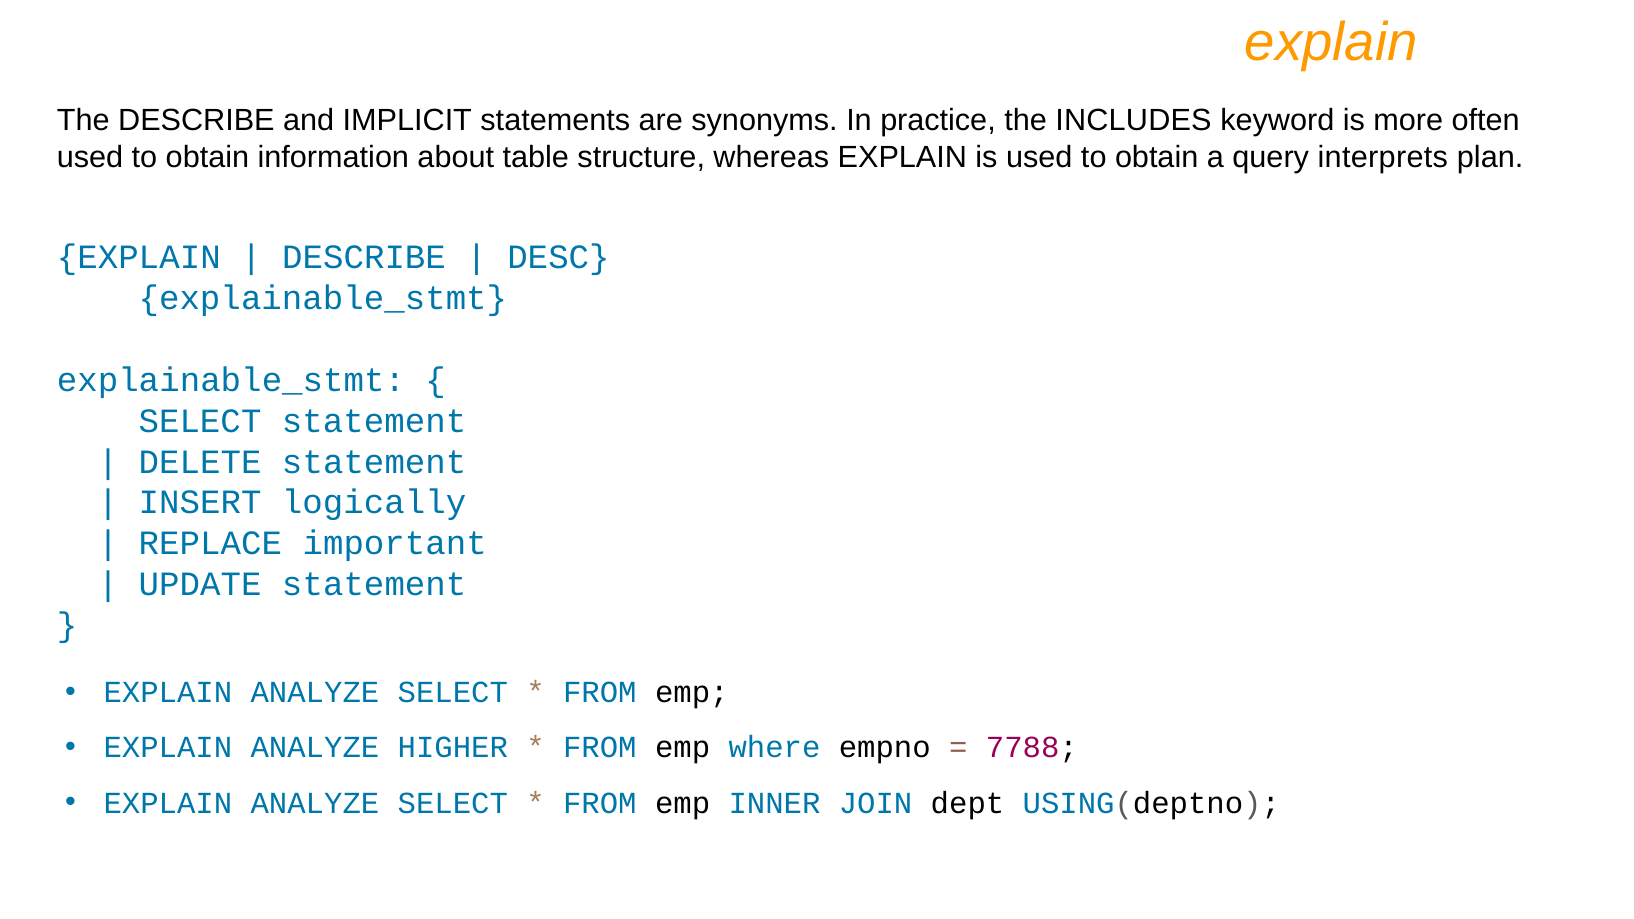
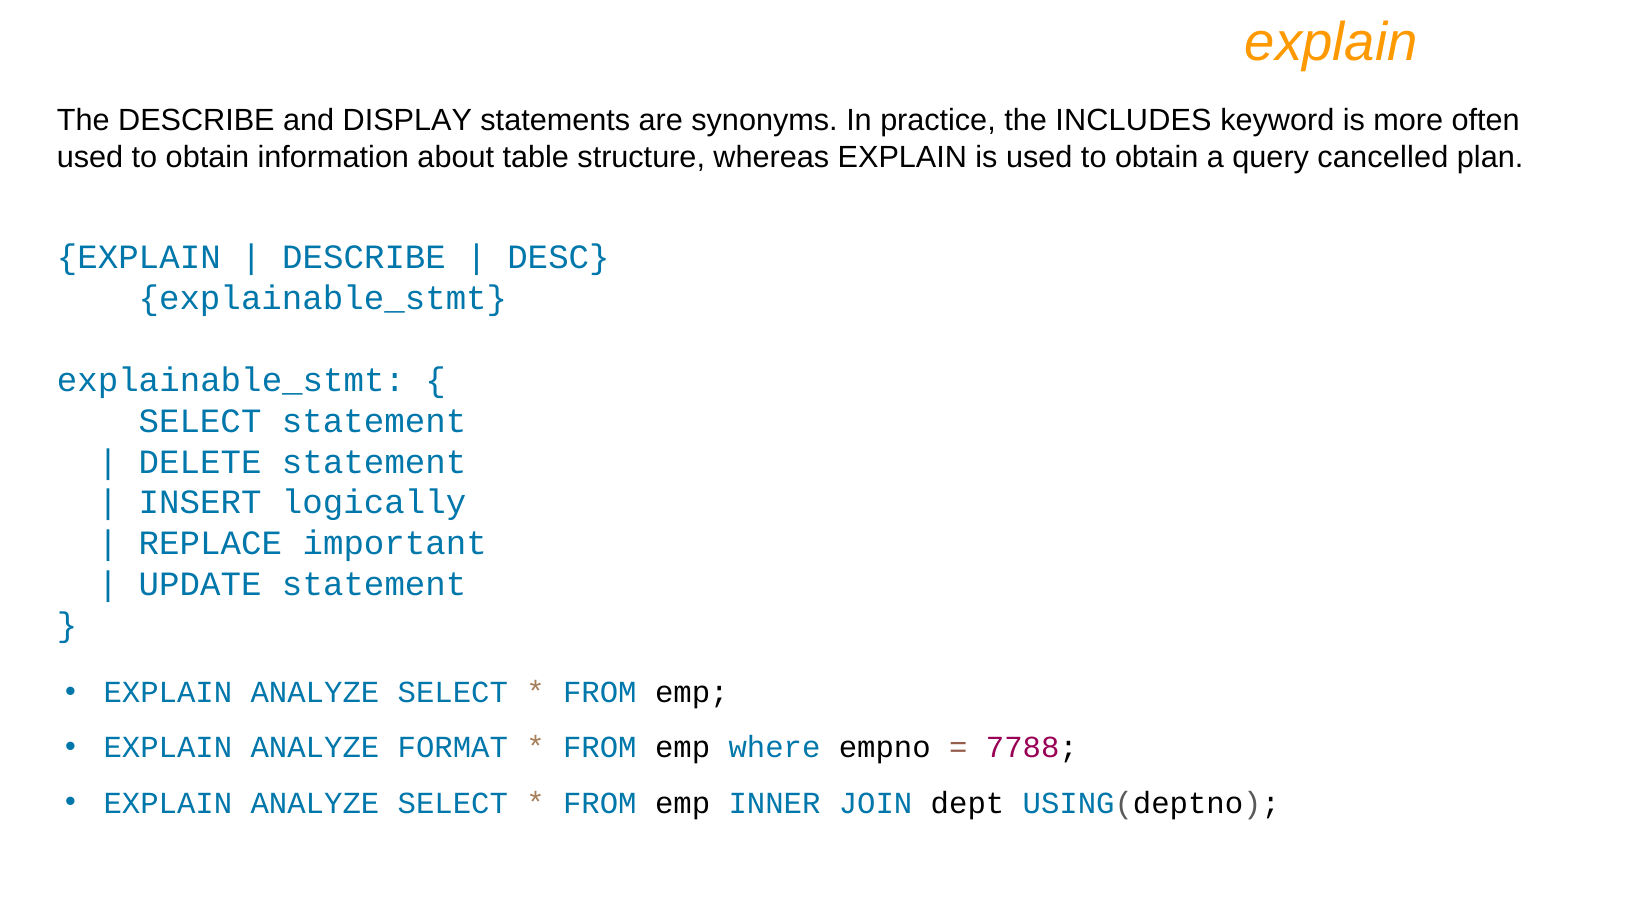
IMPLICIT: IMPLICIT -> DISPLAY
interprets: interprets -> cancelled
HIGHER: HIGHER -> FORMAT
